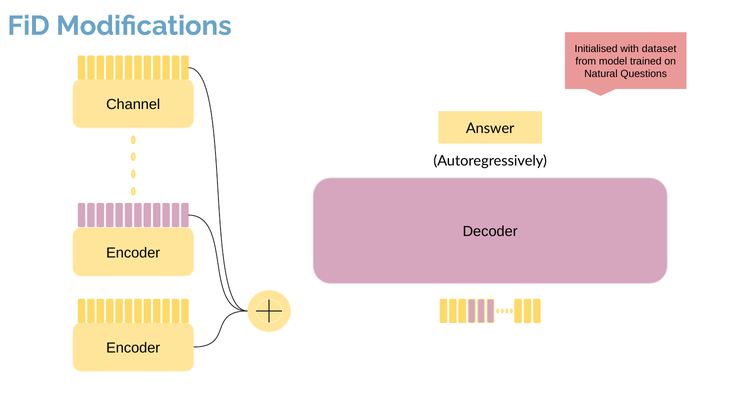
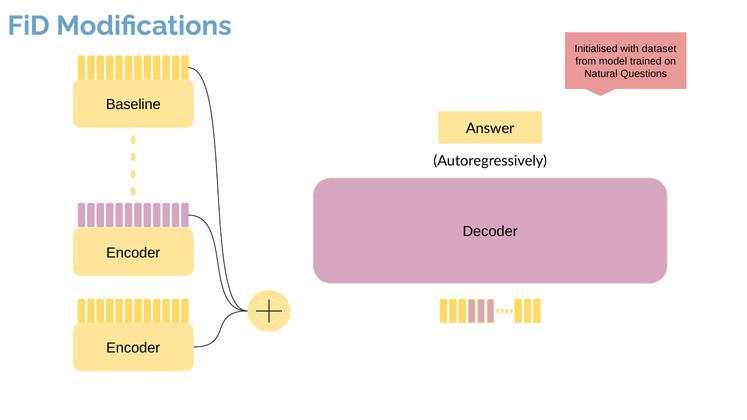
Channel: Channel -> Baseline
